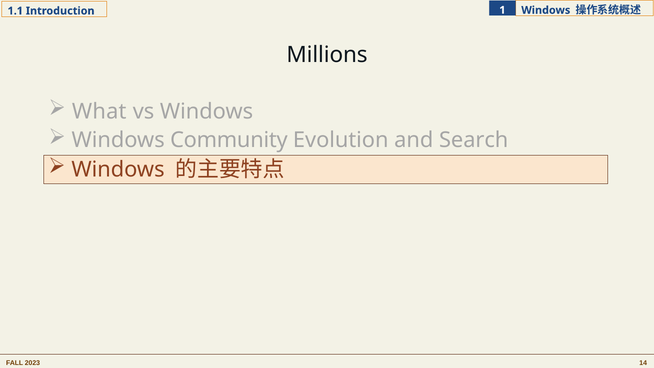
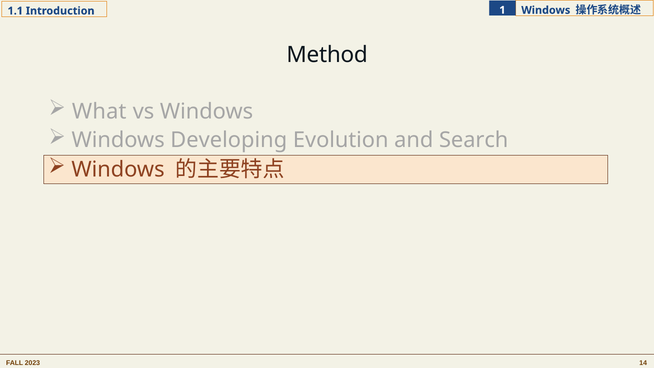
Millions: Millions -> Method
Community: Community -> Developing
